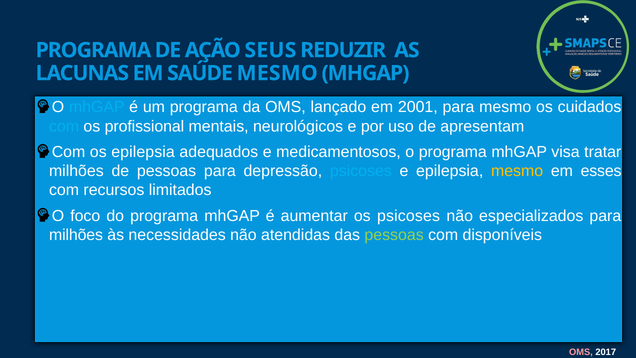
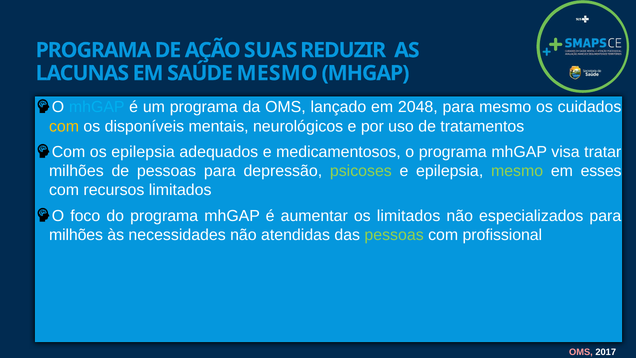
SEUS: SEUS -> SUAS
2001: 2001 -> 2048
com at (64, 126) colour: light blue -> yellow
profissional: profissional -> disponíveis
apresentam: apresentam -> tratamentos
psicoses at (361, 171) colour: light blue -> light green
mesmo at (517, 171) colour: yellow -> light green
os psicoses: psicoses -> limitados
disponíveis: disponíveis -> profissional
